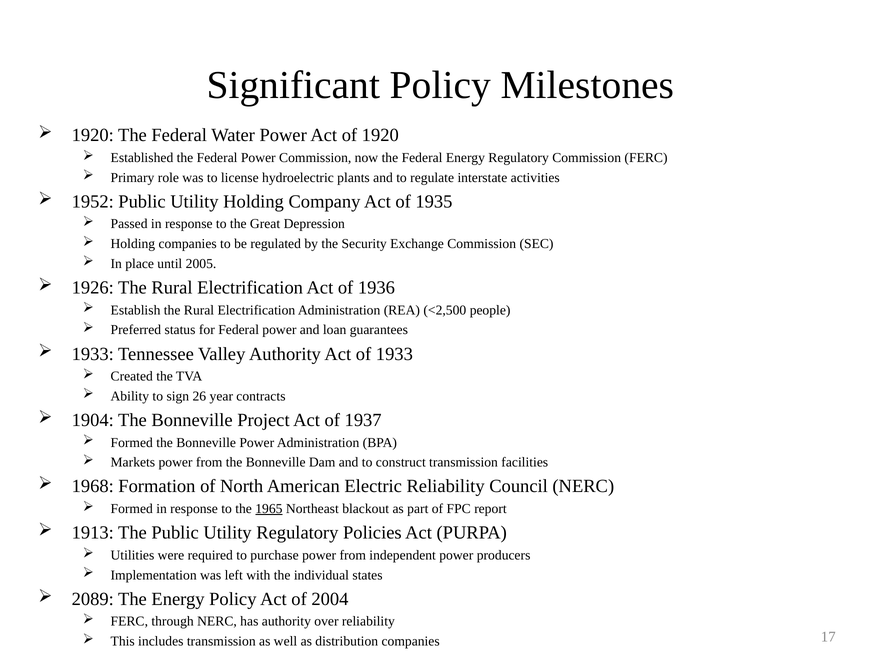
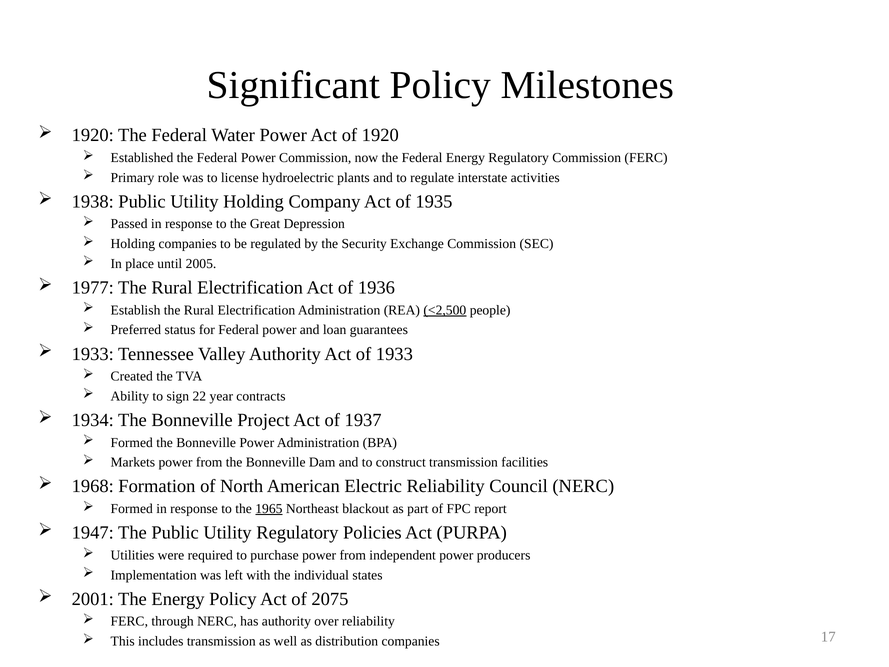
1952: 1952 -> 1938
1926: 1926 -> 1977
<2,500 underline: none -> present
26: 26 -> 22
1904: 1904 -> 1934
1913: 1913 -> 1947
2089: 2089 -> 2001
2004: 2004 -> 2075
